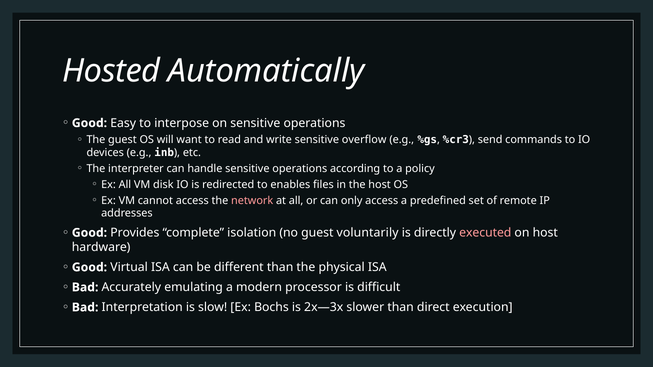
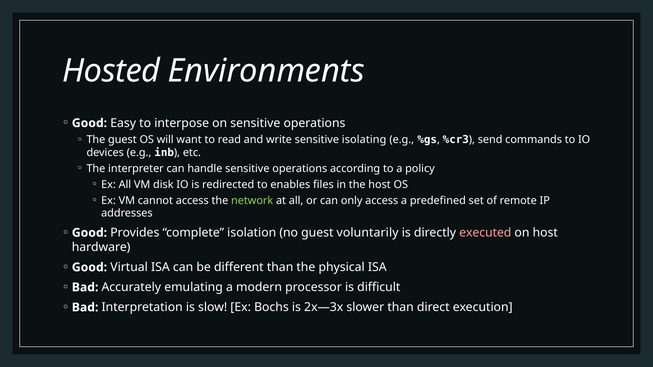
Automatically: Automatically -> Environments
overflow: overflow -> isolating
network colour: pink -> light green
